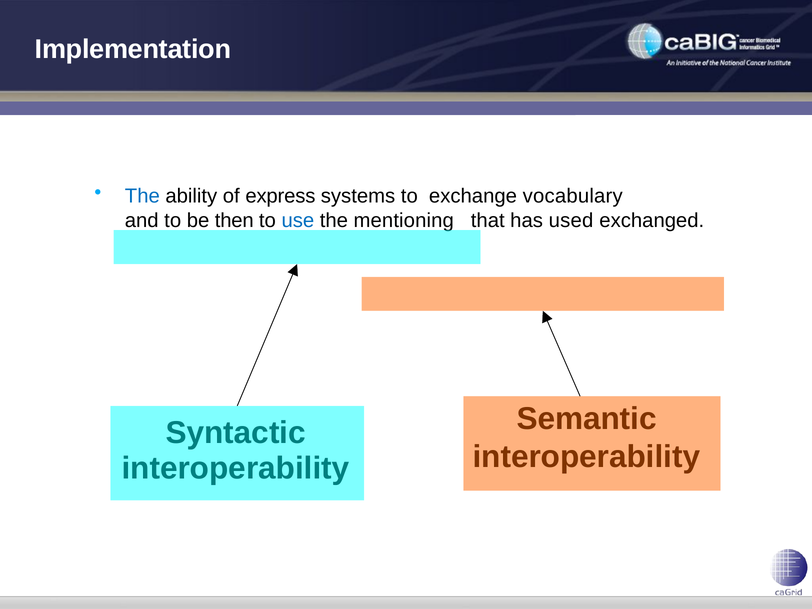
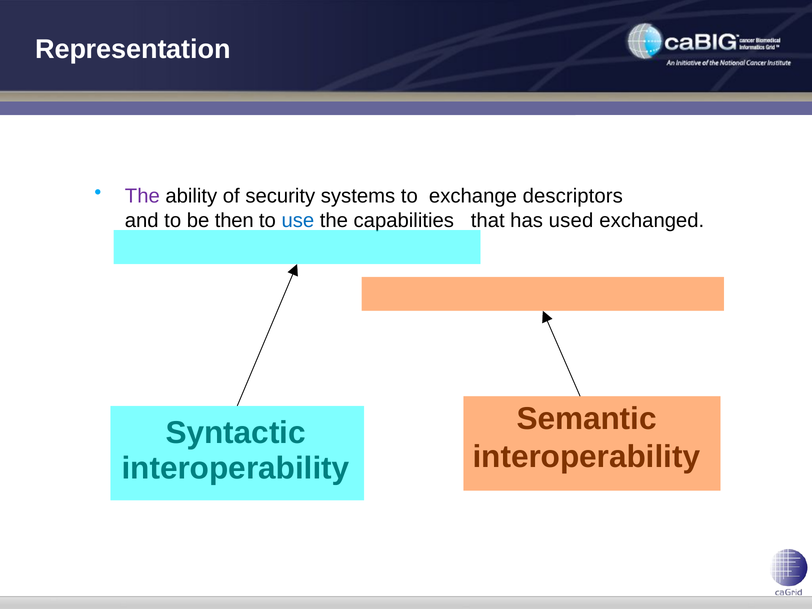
Implementation: Implementation -> Representation
The at (142, 196) colour: blue -> purple
express: express -> security
vocabulary: vocabulary -> descriptors
mentioning: mentioning -> capabilities
